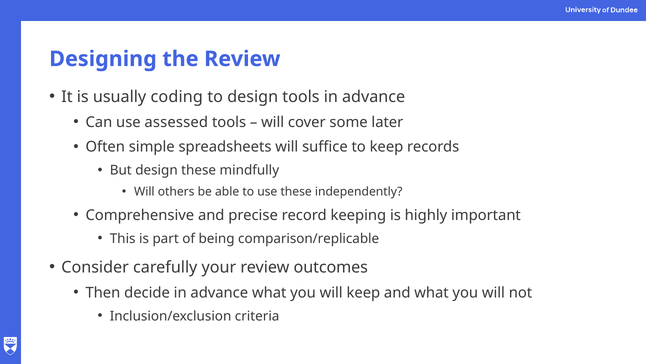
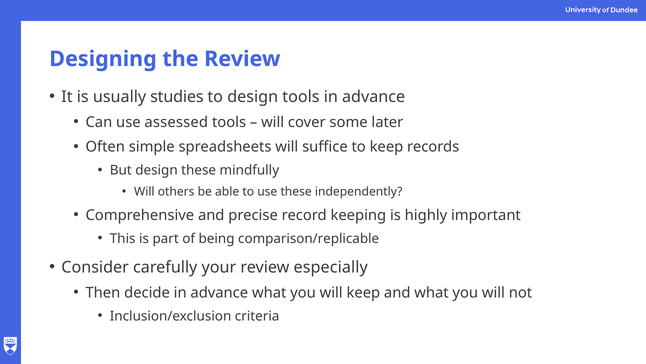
coding: coding -> studies
outcomes: outcomes -> especially
